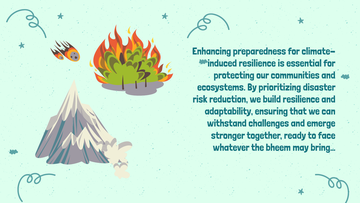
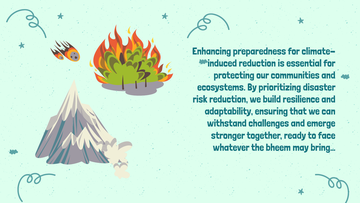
resilience at (257, 63): resilience -> reduction
